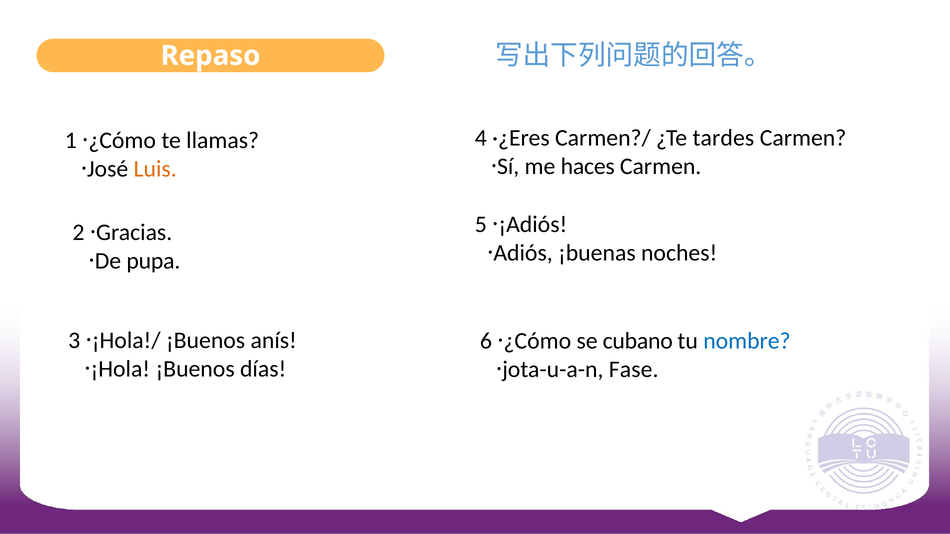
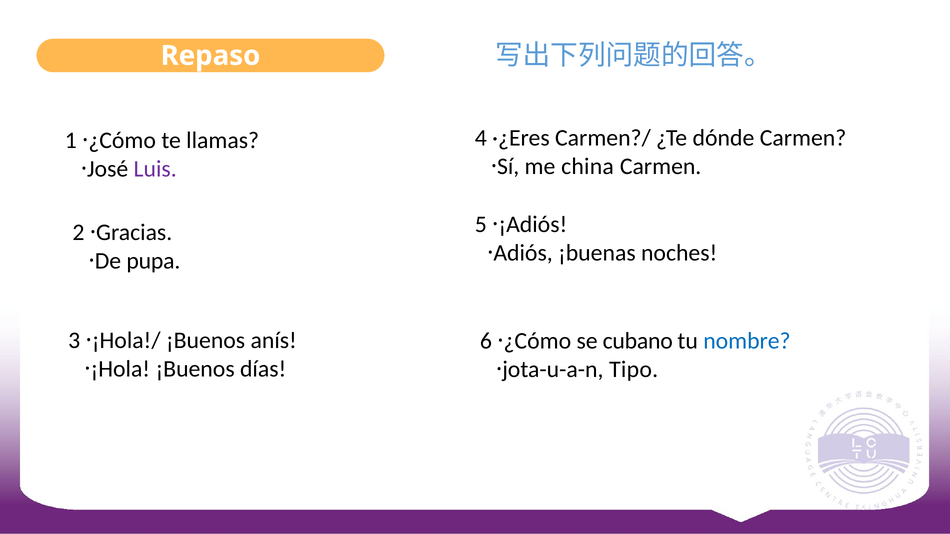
tardes: tardes -> dónde
haces: haces -> china
Luis colour: orange -> purple
Fase: Fase -> Tipo
